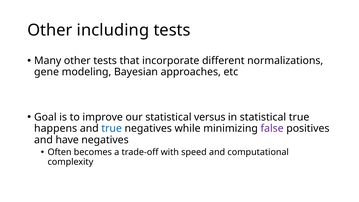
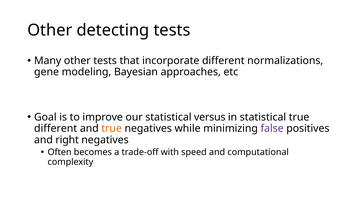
including: including -> detecting
happens at (56, 128): happens -> different
true at (112, 128) colour: blue -> orange
have: have -> right
